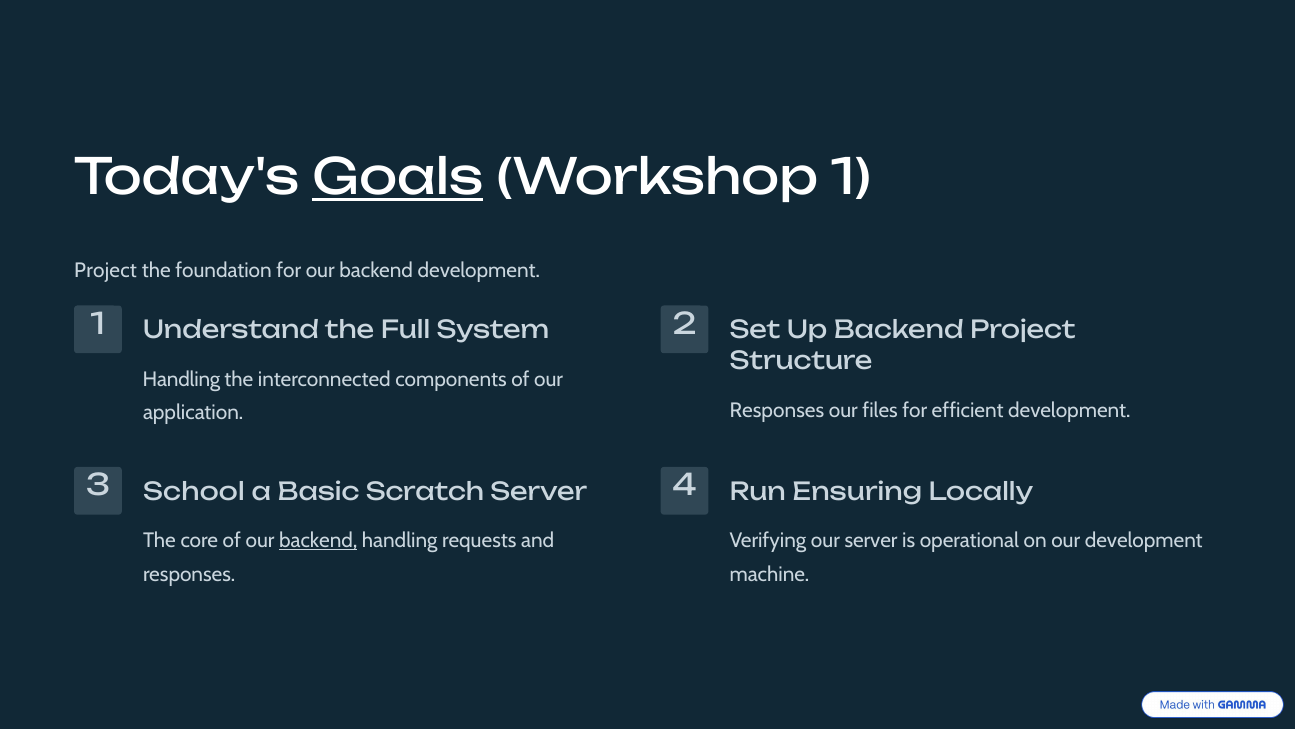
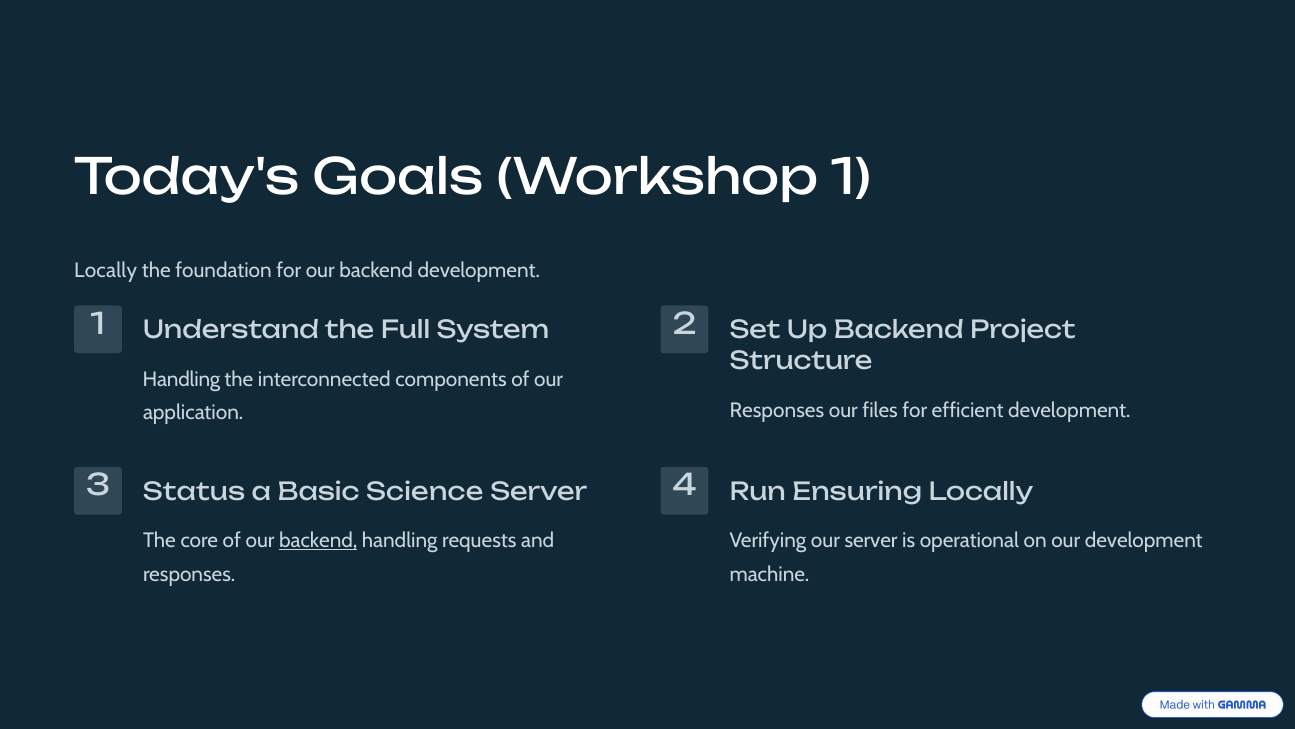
Goals underline: present -> none
Project at (106, 270): Project -> Locally
School: School -> Status
Scratch: Scratch -> Science
